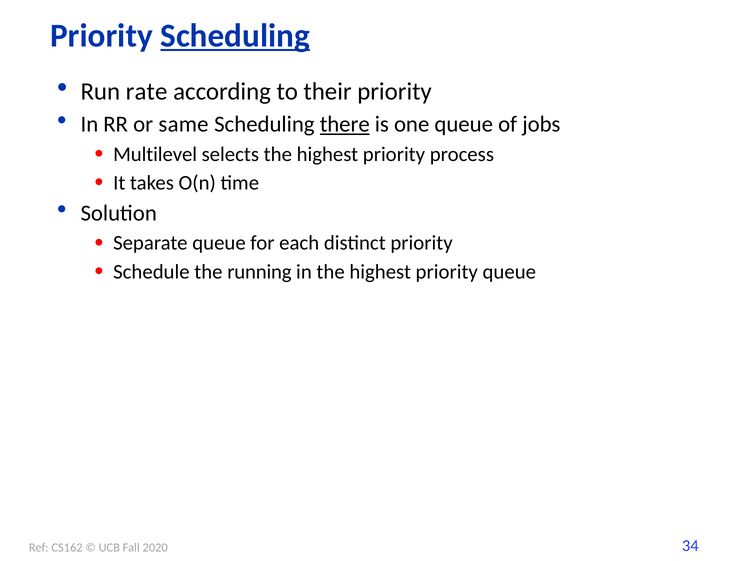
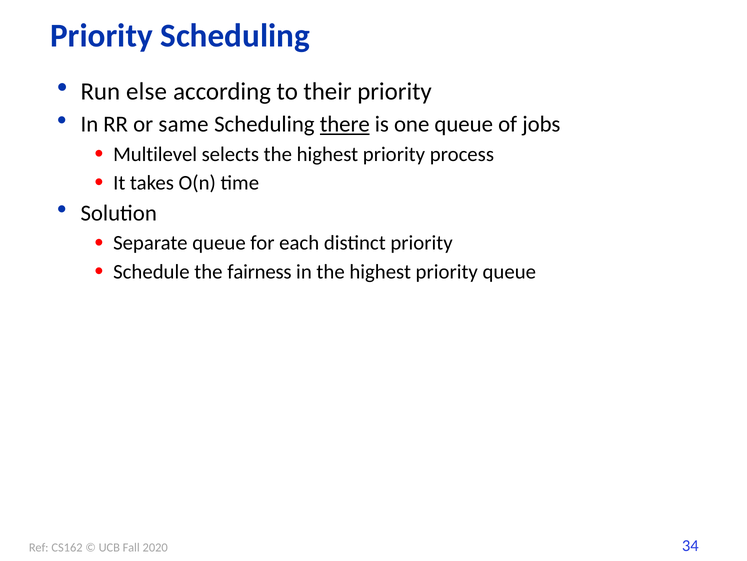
Scheduling at (235, 36) underline: present -> none
rate: rate -> else
running: running -> fairness
